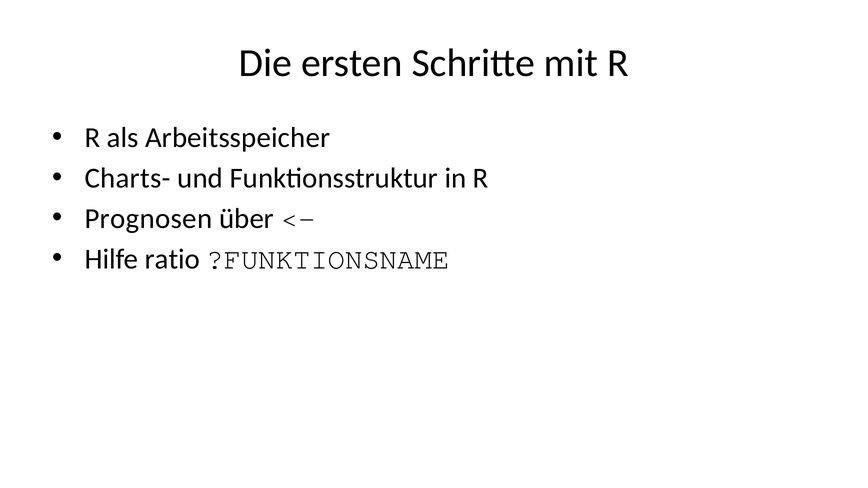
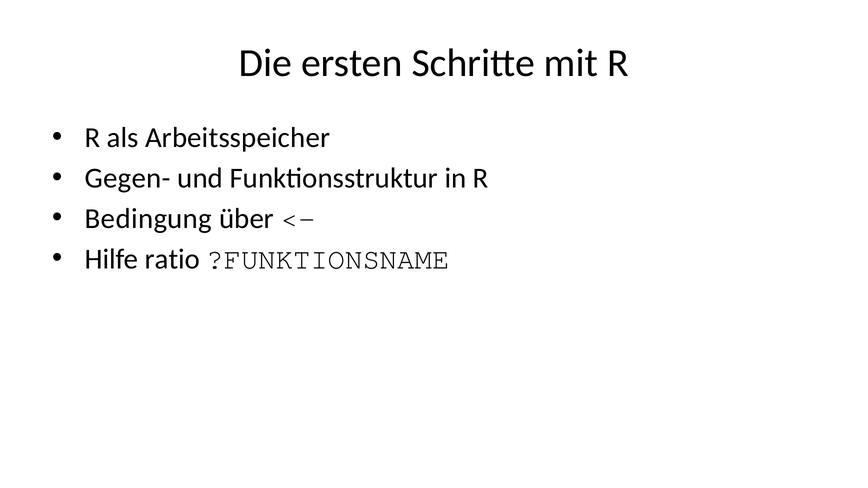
Charts-: Charts- -> Gegen-
Prognosen: Prognosen -> Bedingung
